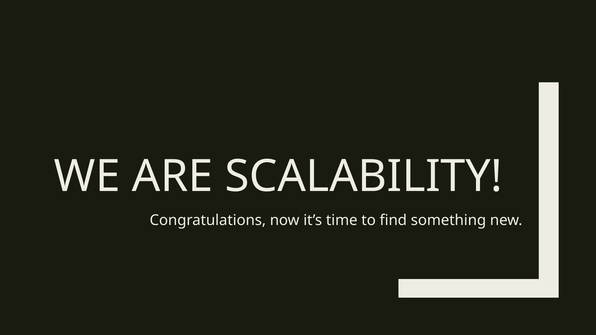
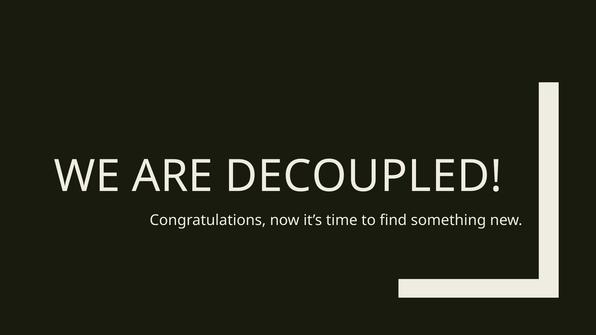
SCALABILITY: SCALABILITY -> DECOUPLED
